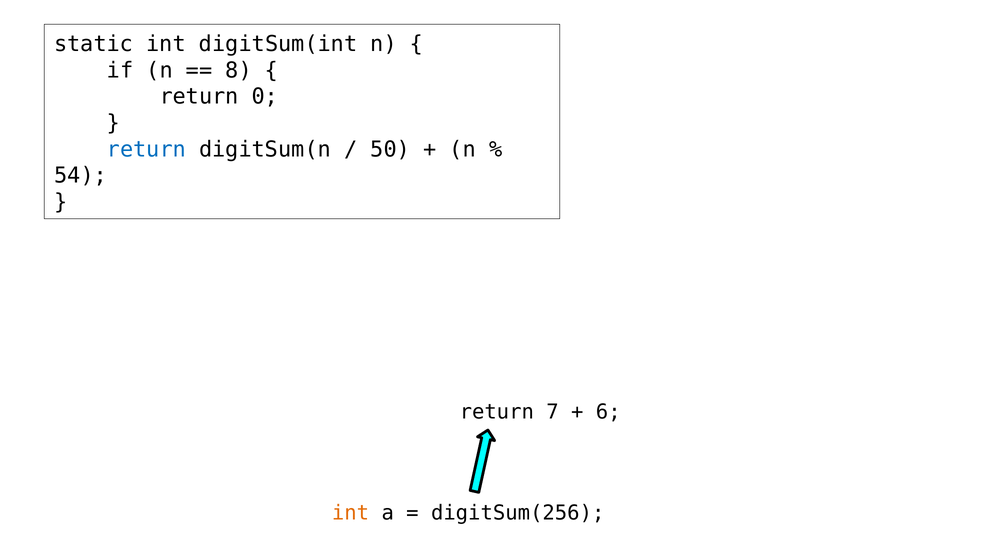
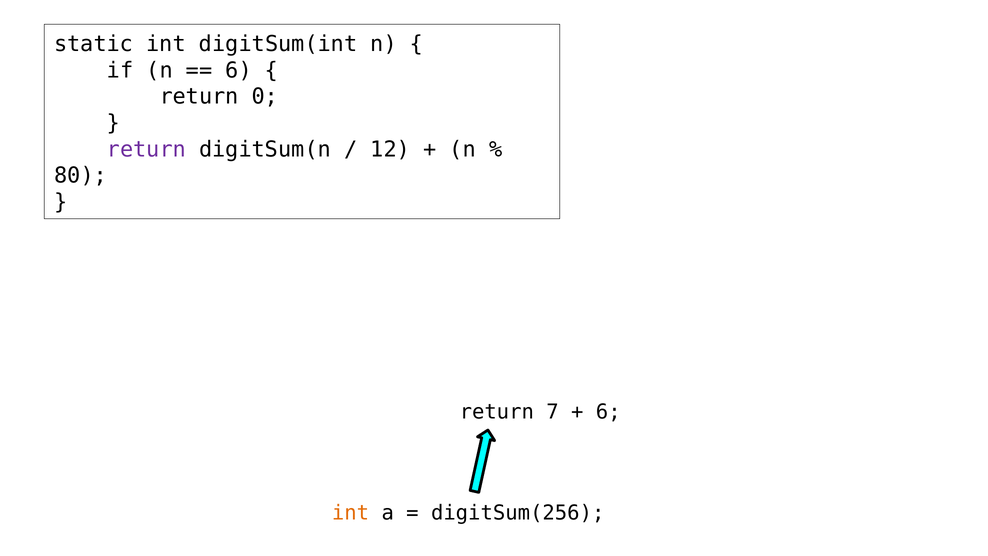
8 at (239, 70): 8 -> 6
return at (146, 149) colour: blue -> purple
50: 50 -> 12
54: 54 -> 80
